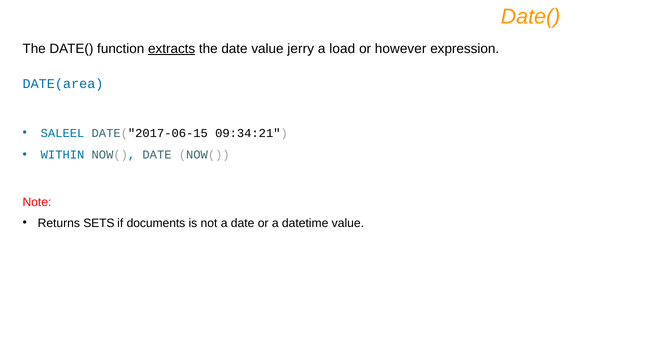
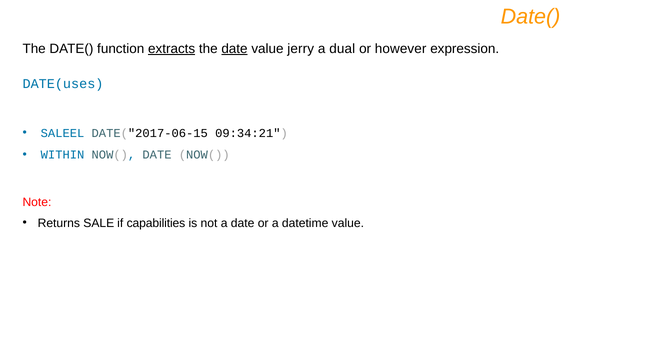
date at (234, 49) underline: none -> present
load: load -> dual
DATE(area: DATE(area -> DATE(uses
SETS: SETS -> SALE
documents: documents -> capabilities
